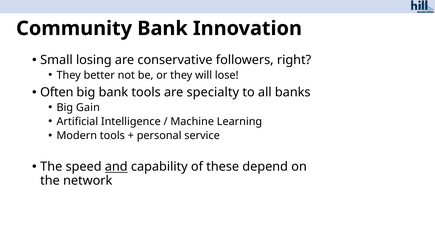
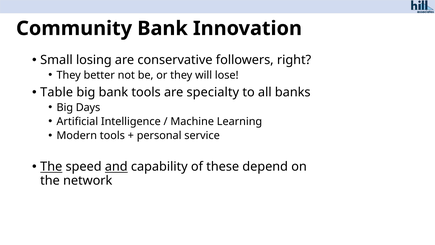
Often: Often -> Table
Gain: Gain -> Days
The at (51, 167) underline: none -> present
